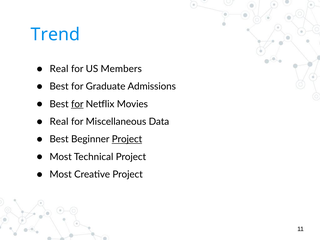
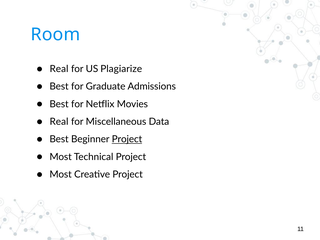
Trend: Trend -> Room
Members: Members -> Plagiarize
for at (77, 104) underline: present -> none
